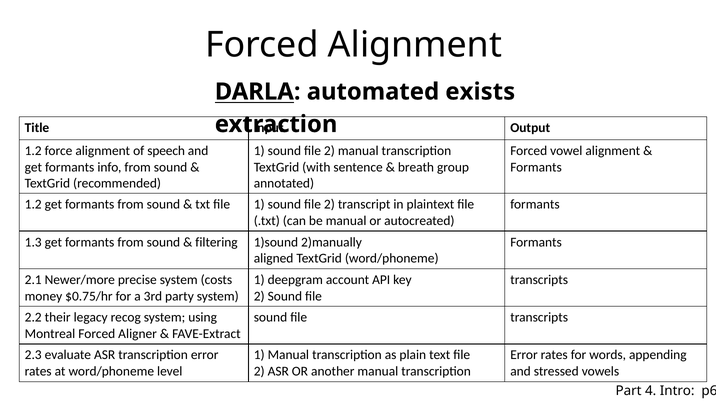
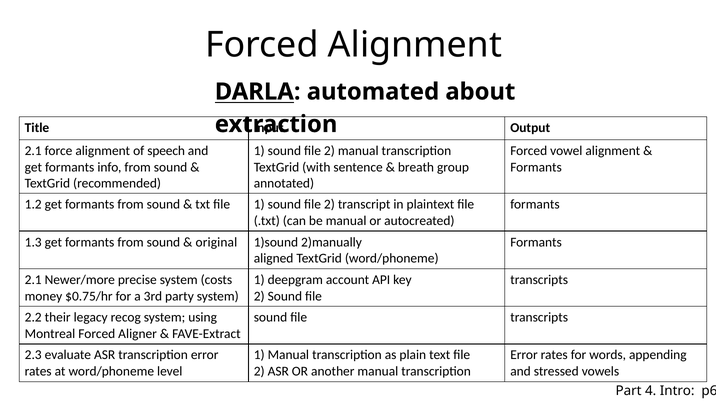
exists: exists -> about
1.2 at (33, 151): 1.2 -> 2.1
filtering: filtering -> original
